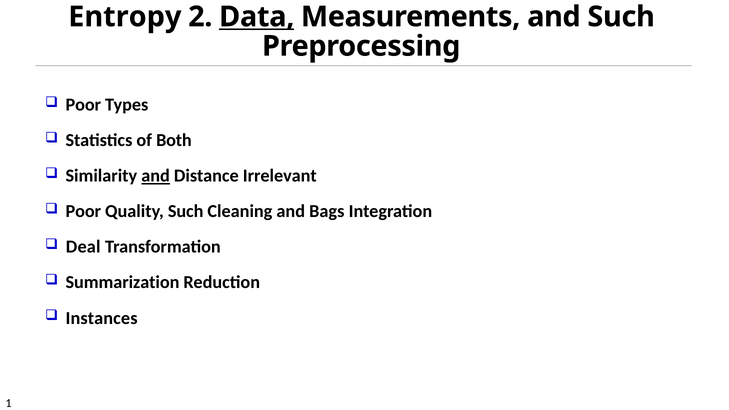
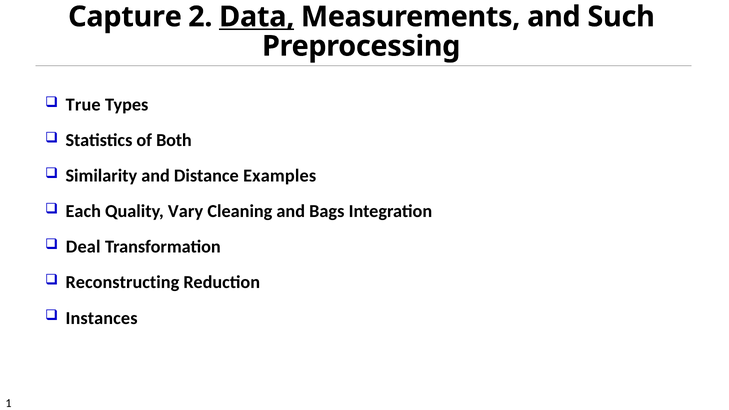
Entropy: Entropy -> Capture
Poor at (83, 105): Poor -> True
and at (156, 176) underline: present -> none
Irrelevant: Irrelevant -> Examples
Poor at (83, 211): Poor -> Each
Quality Such: Such -> Vary
Summarization: Summarization -> Reconstructing
